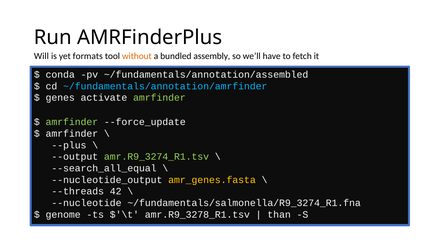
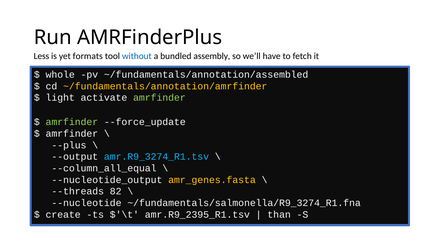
Will: Will -> Less
without colour: orange -> blue
conda: conda -> whole
~/fundamentals/annotation/amrfinder colour: light blue -> yellow
genes: genes -> light
amr.R9_3274_R1.tsv colour: light green -> light blue
--search_all_equal: --search_all_equal -> --column_all_equal
42: 42 -> 82
genome: genome -> create
amr.R9_3278_R1.tsv: amr.R9_3278_R1.tsv -> amr.R9_2395_R1.tsv
